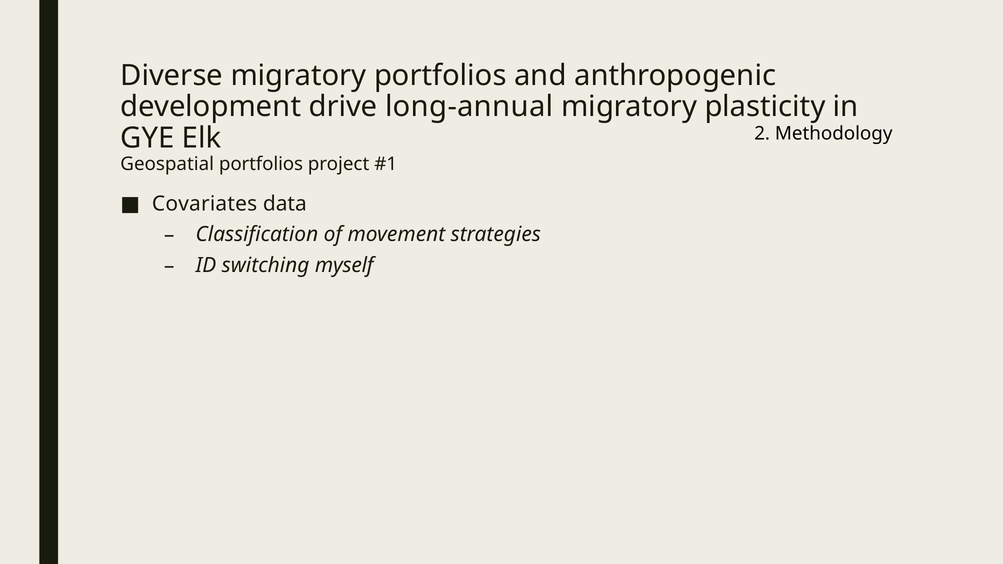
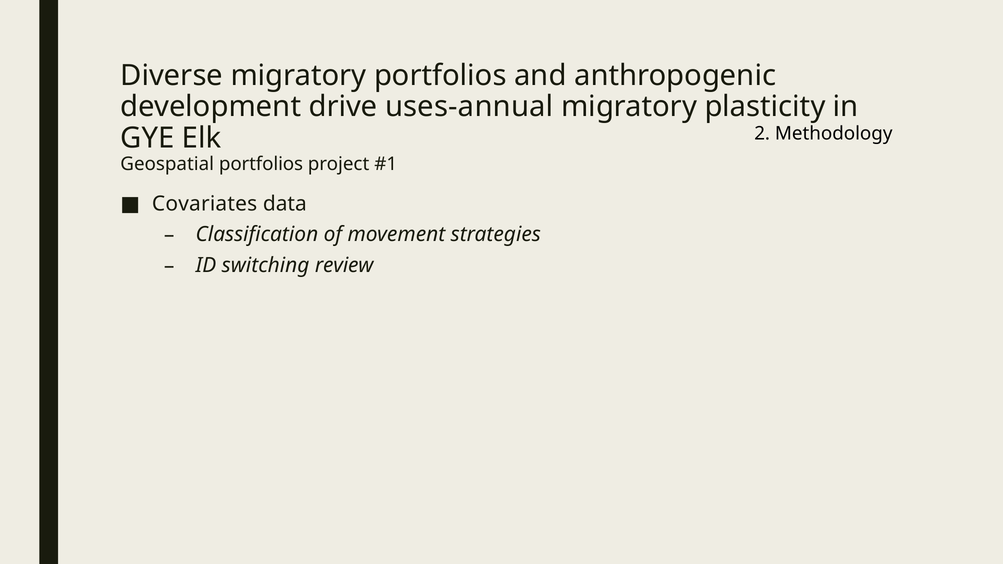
long-annual: long-annual -> uses-annual
myself: myself -> review
